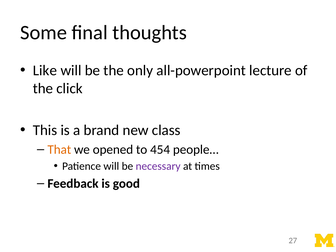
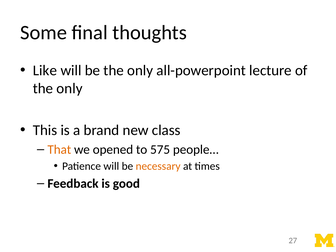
click at (70, 88): click -> only
454: 454 -> 575
necessary colour: purple -> orange
